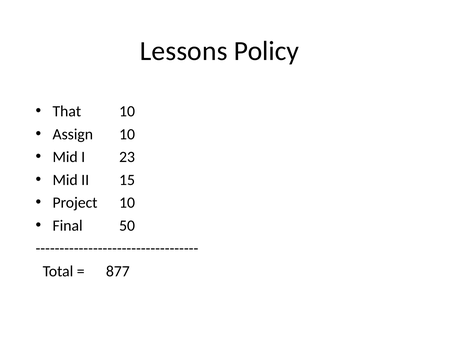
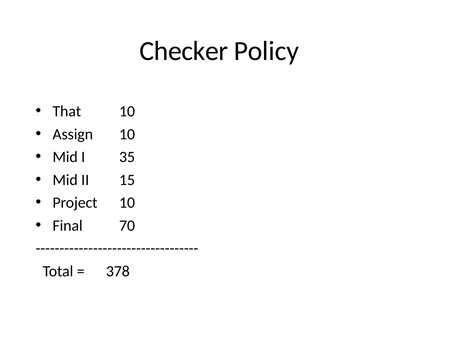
Lessons: Lessons -> Checker
23: 23 -> 35
50: 50 -> 70
877: 877 -> 378
